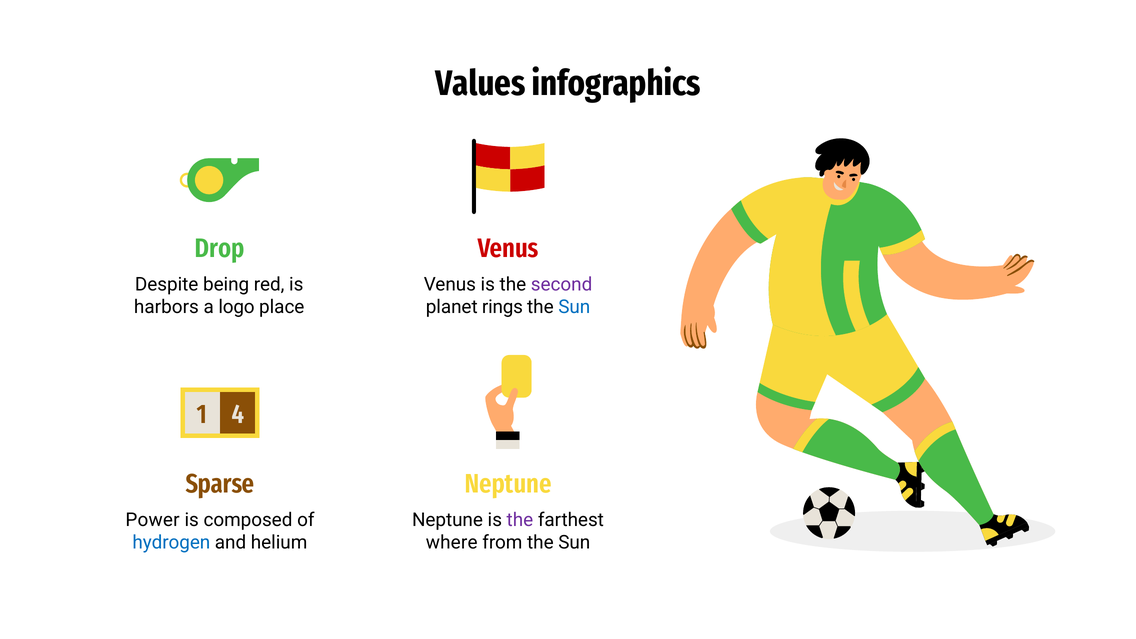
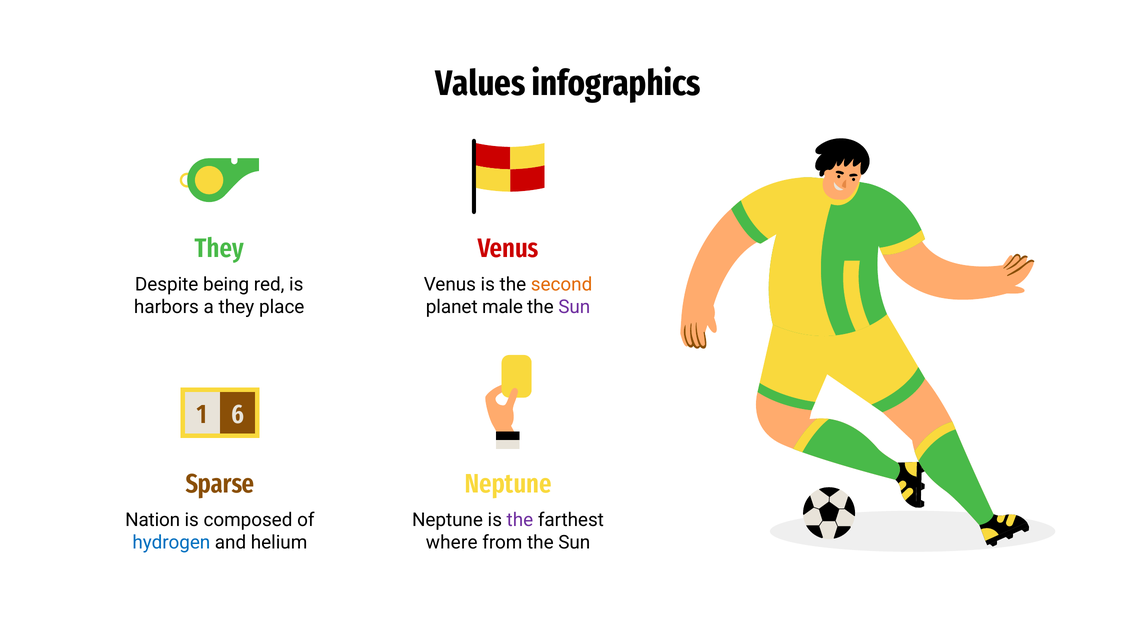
Drop at (220, 248): Drop -> They
second colour: purple -> orange
a logo: logo -> they
rings: rings -> male
Sun at (574, 307) colour: blue -> purple
4: 4 -> 6
Power: Power -> Nation
